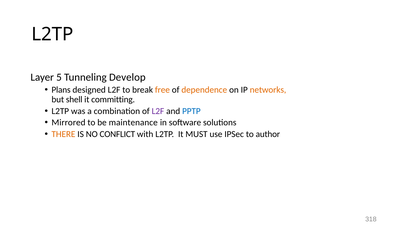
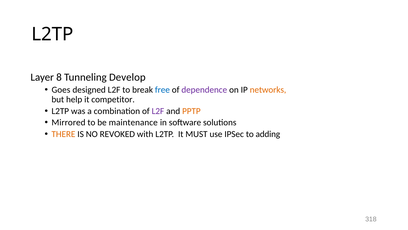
5: 5 -> 8
Plans: Plans -> Goes
free colour: orange -> blue
dependence colour: orange -> purple
shell: shell -> help
committing: committing -> competitor
PPTP colour: blue -> orange
CONFLICT: CONFLICT -> REVOKED
author: author -> adding
